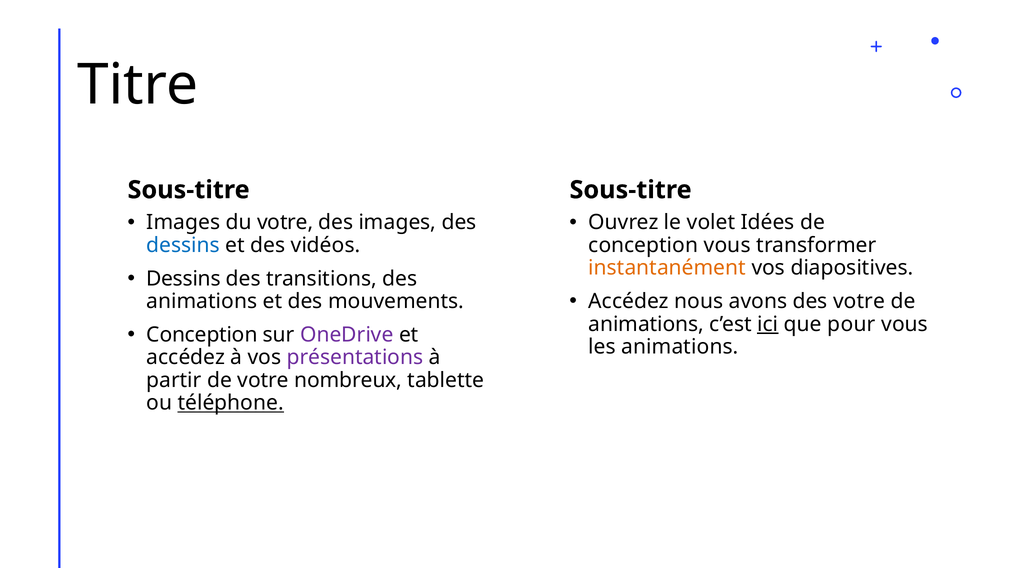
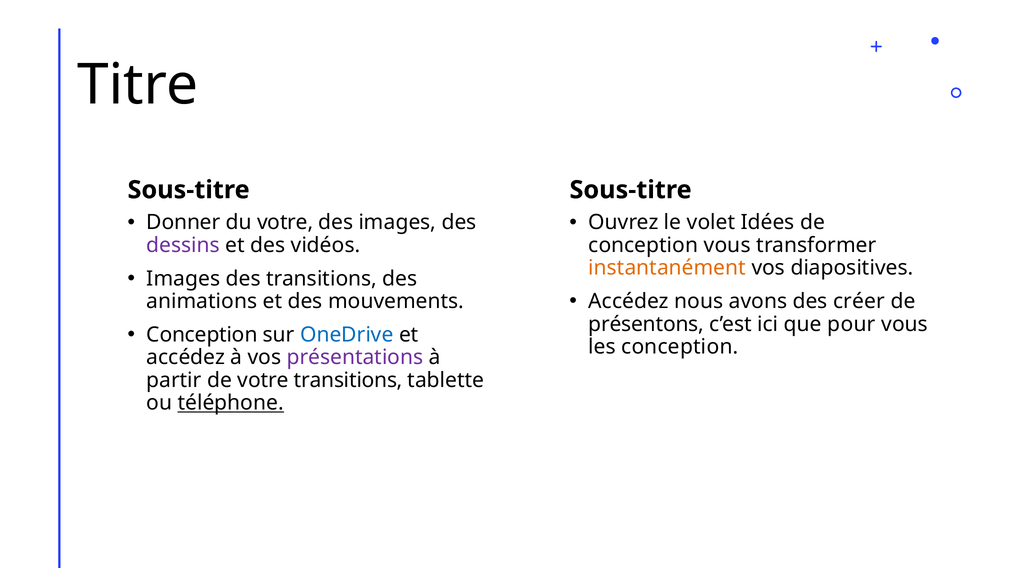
Images at (183, 223): Images -> Donner
dessins at (183, 245) colour: blue -> purple
Dessins at (183, 279): Dessins -> Images
des votre: votre -> créer
animations at (646, 324): animations -> présentons
ici underline: present -> none
OneDrive colour: purple -> blue
les animations: animations -> conception
votre nombreux: nombreux -> transitions
